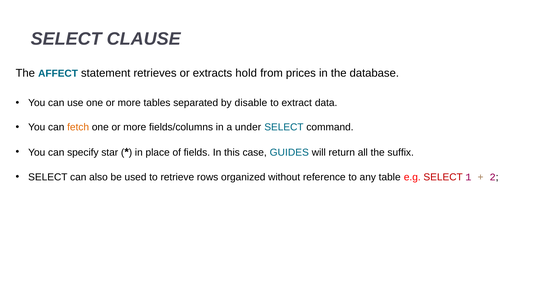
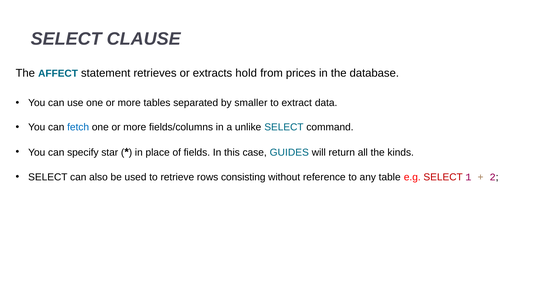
disable: disable -> smaller
fetch colour: orange -> blue
under: under -> unlike
suffix: suffix -> kinds
organized: organized -> consisting
